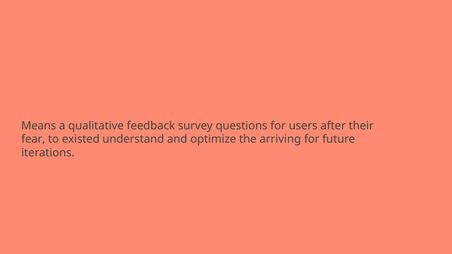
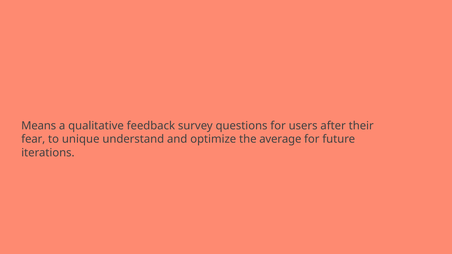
existed: existed -> unique
arriving: arriving -> average
